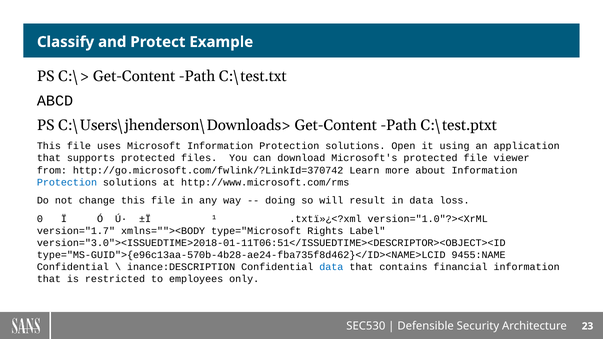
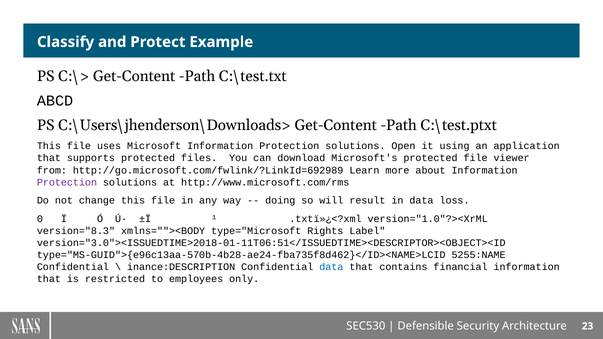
http://go.microsoft.com/fwlink/?LinkId=370742: http://go.microsoft.com/fwlink/?LinkId=370742 -> http://go.microsoft.com/fwlink/?LinkId=692989
Protection at (67, 182) colour: blue -> purple
version="1.7: version="1.7 -> version="8.3
9455:NAME: 9455:NAME -> 5255:NAME
